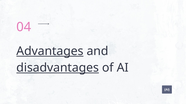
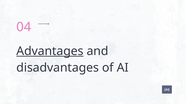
disadvantages underline: present -> none
